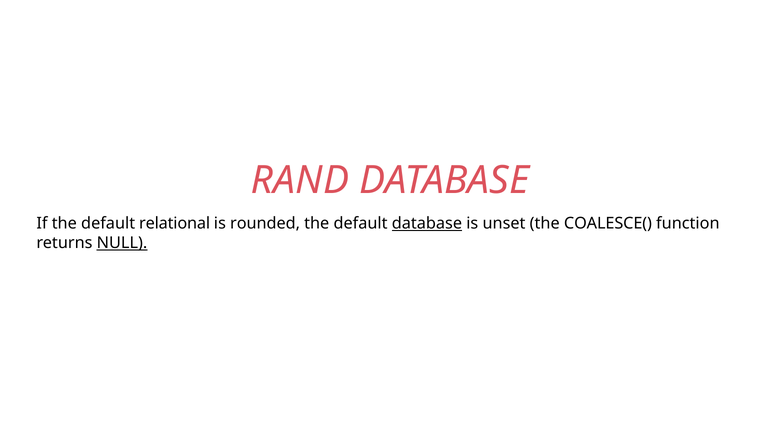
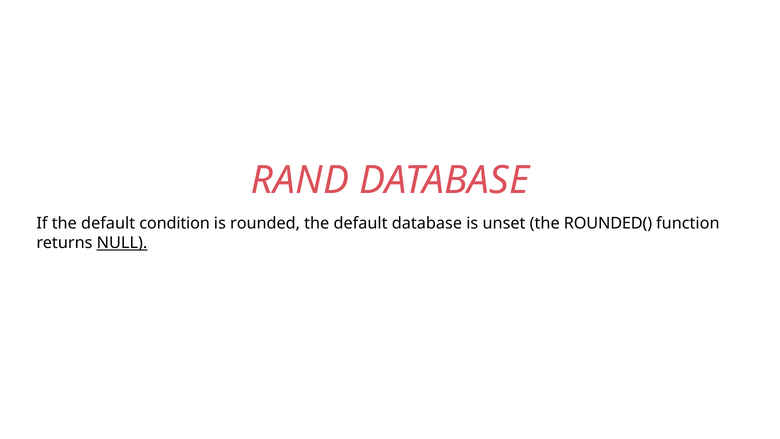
relational: relational -> condition
database at (427, 223) underline: present -> none
COALESCE(: COALESCE( -> ROUNDED(
